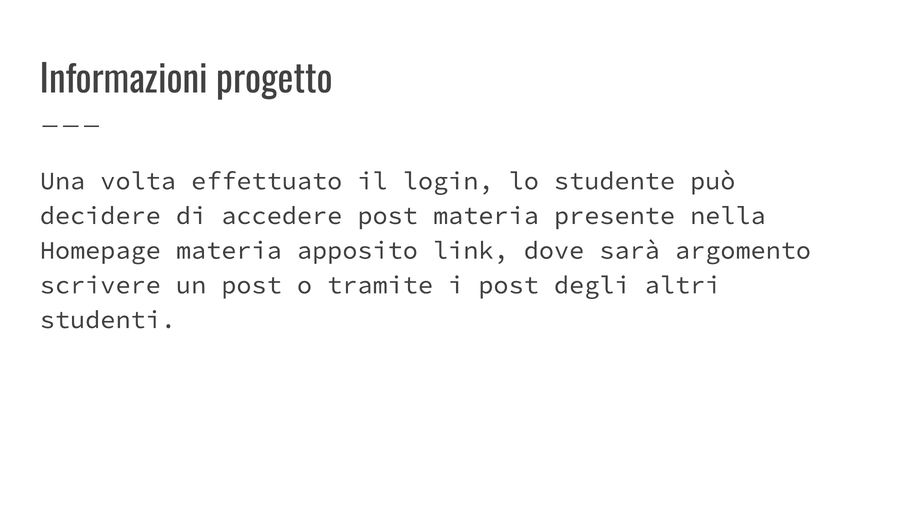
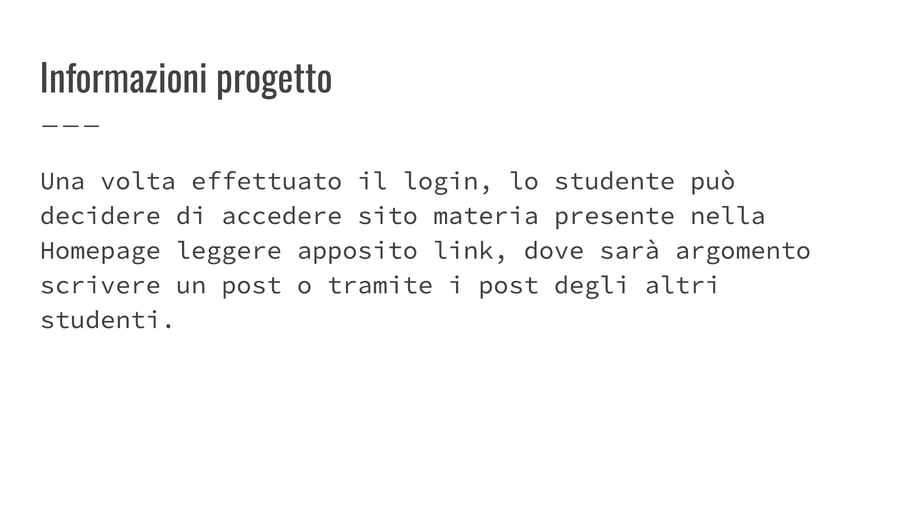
accedere post: post -> sito
Homepage materia: materia -> leggere
